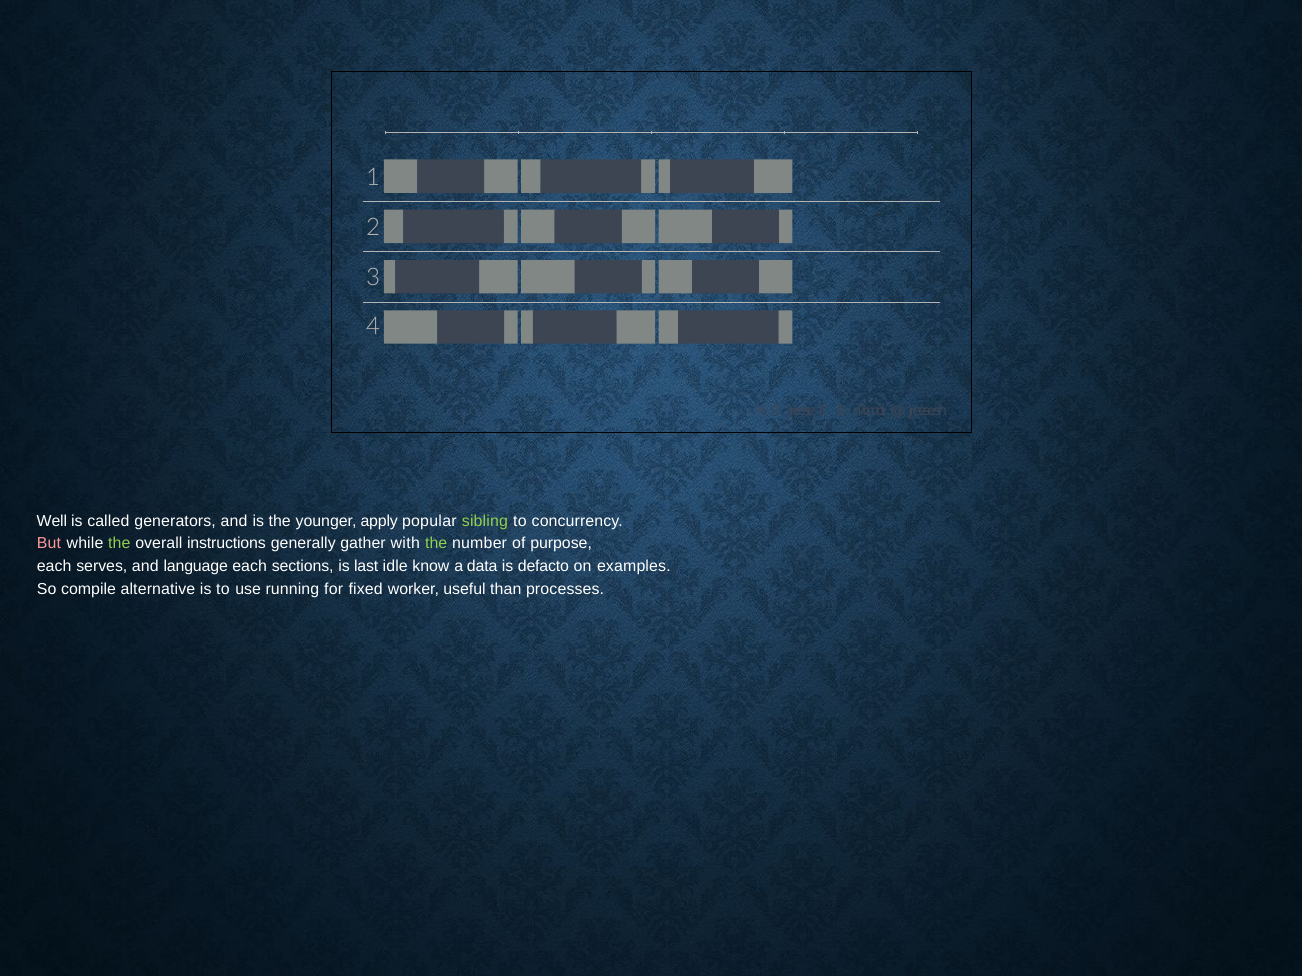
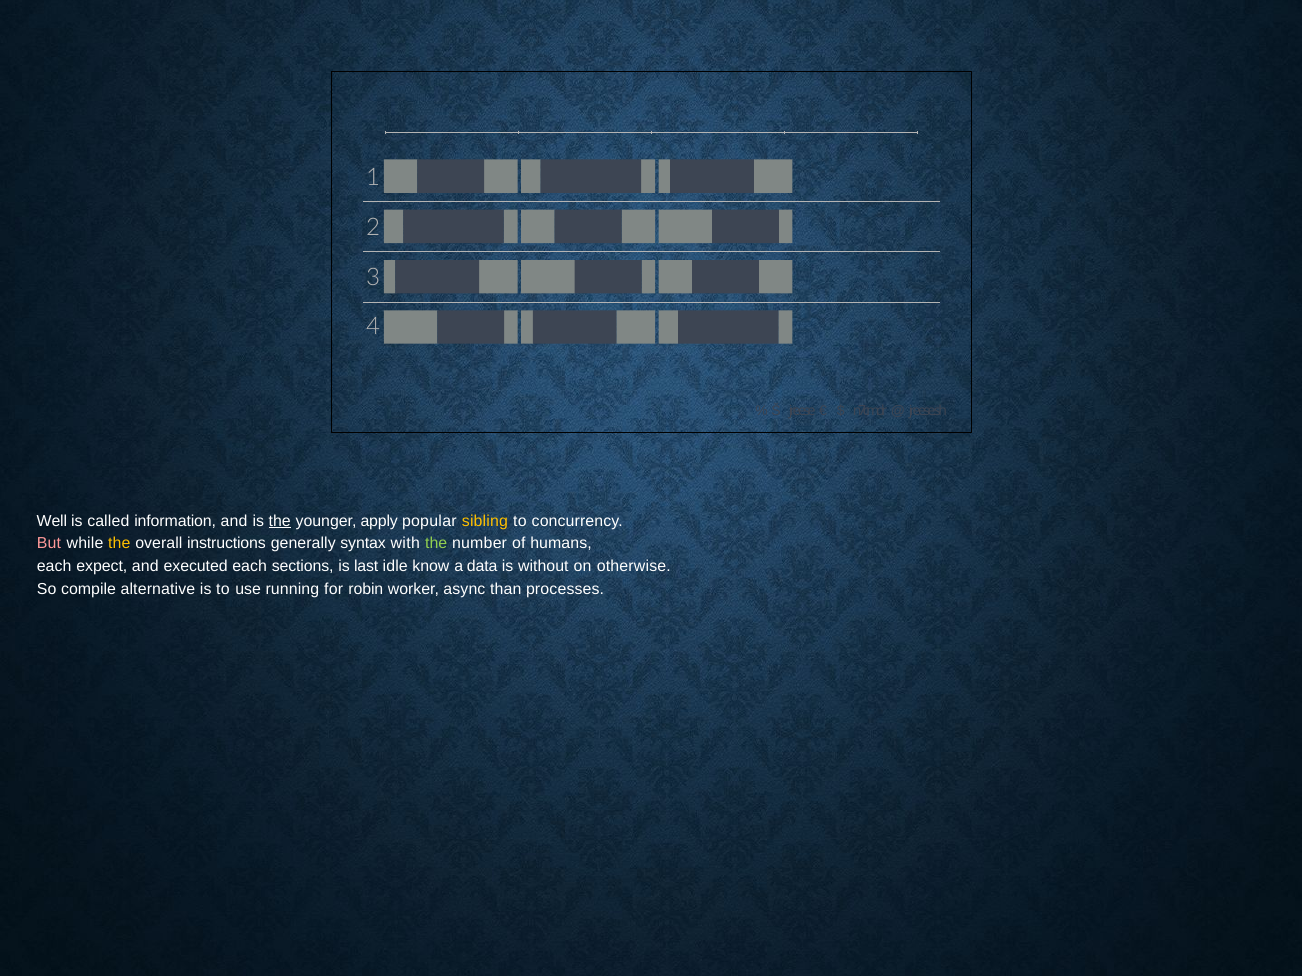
generators: generators -> information
the at (280, 521) underline: none -> present
sibling colour: light green -> yellow
the at (119, 544) colour: light green -> yellow
gather: gather -> syntax
purpose: purpose -> humans
serves: serves -> expect
language: language -> executed
defacto: defacto -> without
examples: examples -> otherwise
fixed: fixed -> robin
useful: useful -> async
